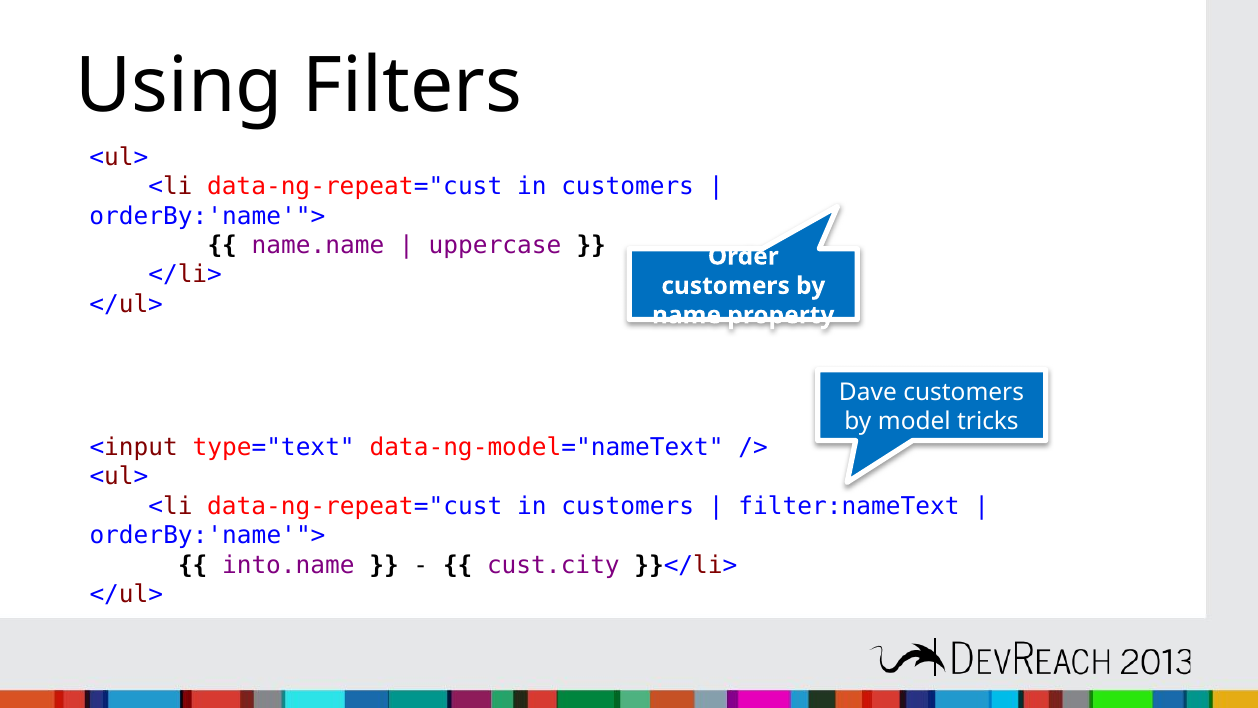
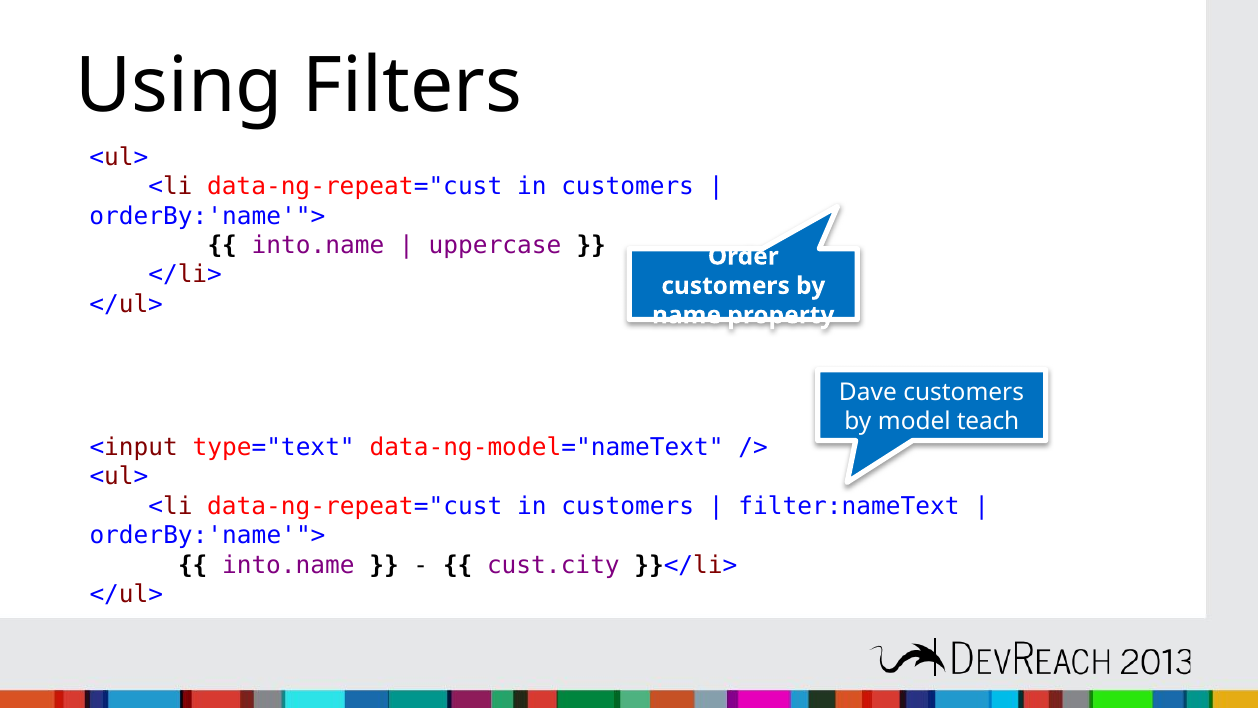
name.name at (318, 245): name.name -> into.name
tricks: tricks -> teach
